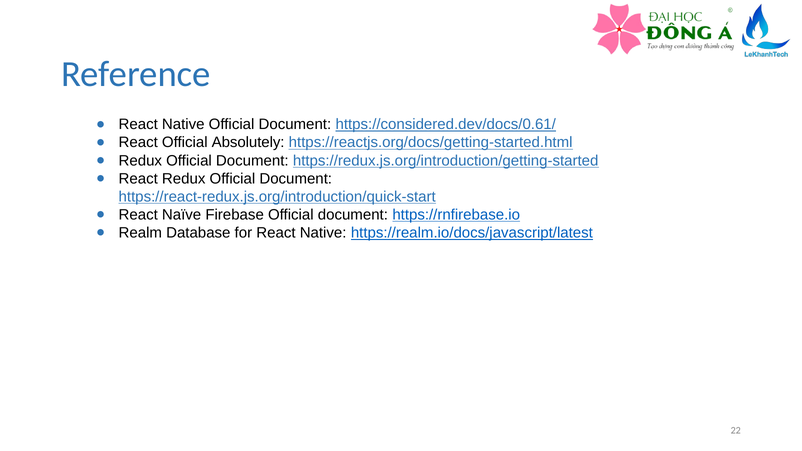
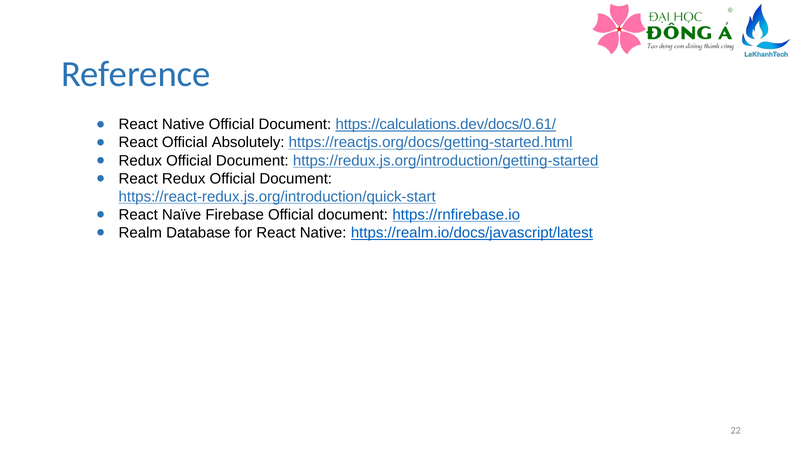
https://considered.dev/docs/0.61/: https://considered.dev/docs/0.61/ -> https://calculations.dev/docs/0.61/
